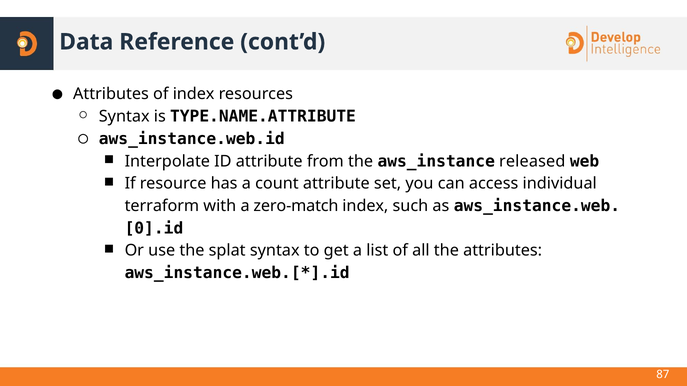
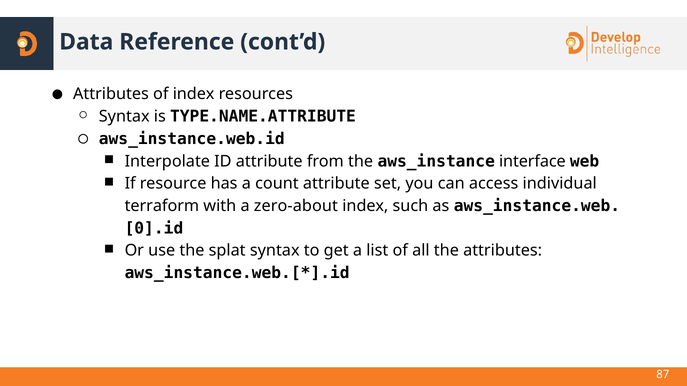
released: released -> interface
zero-match: zero-match -> zero-about
